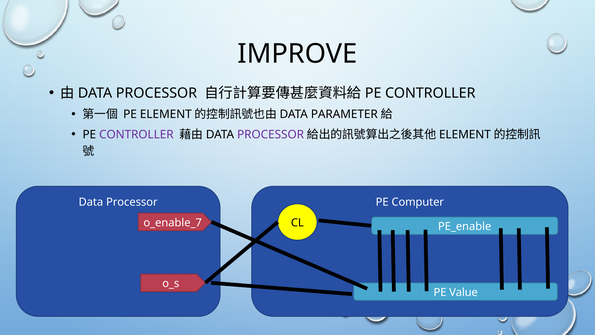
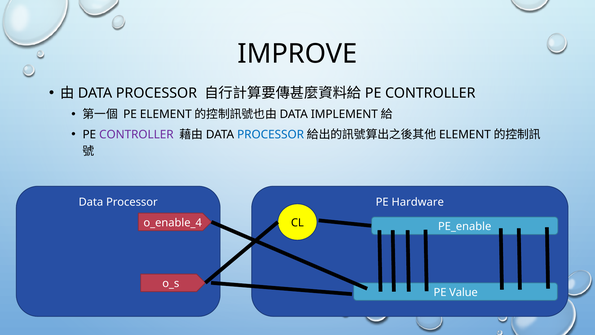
PARAMETER: PARAMETER -> IMPLEMENT
PROCESSOR at (271, 134) colour: purple -> blue
Computer: Computer -> Hardware
o_enable_7: o_enable_7 -> o_enable_4
